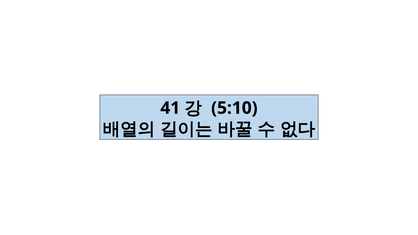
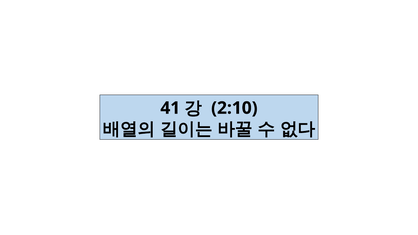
5:10: 5:10 -> 2:10
